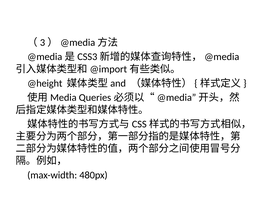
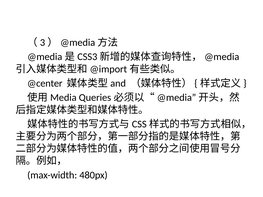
@height: @height -> @center
